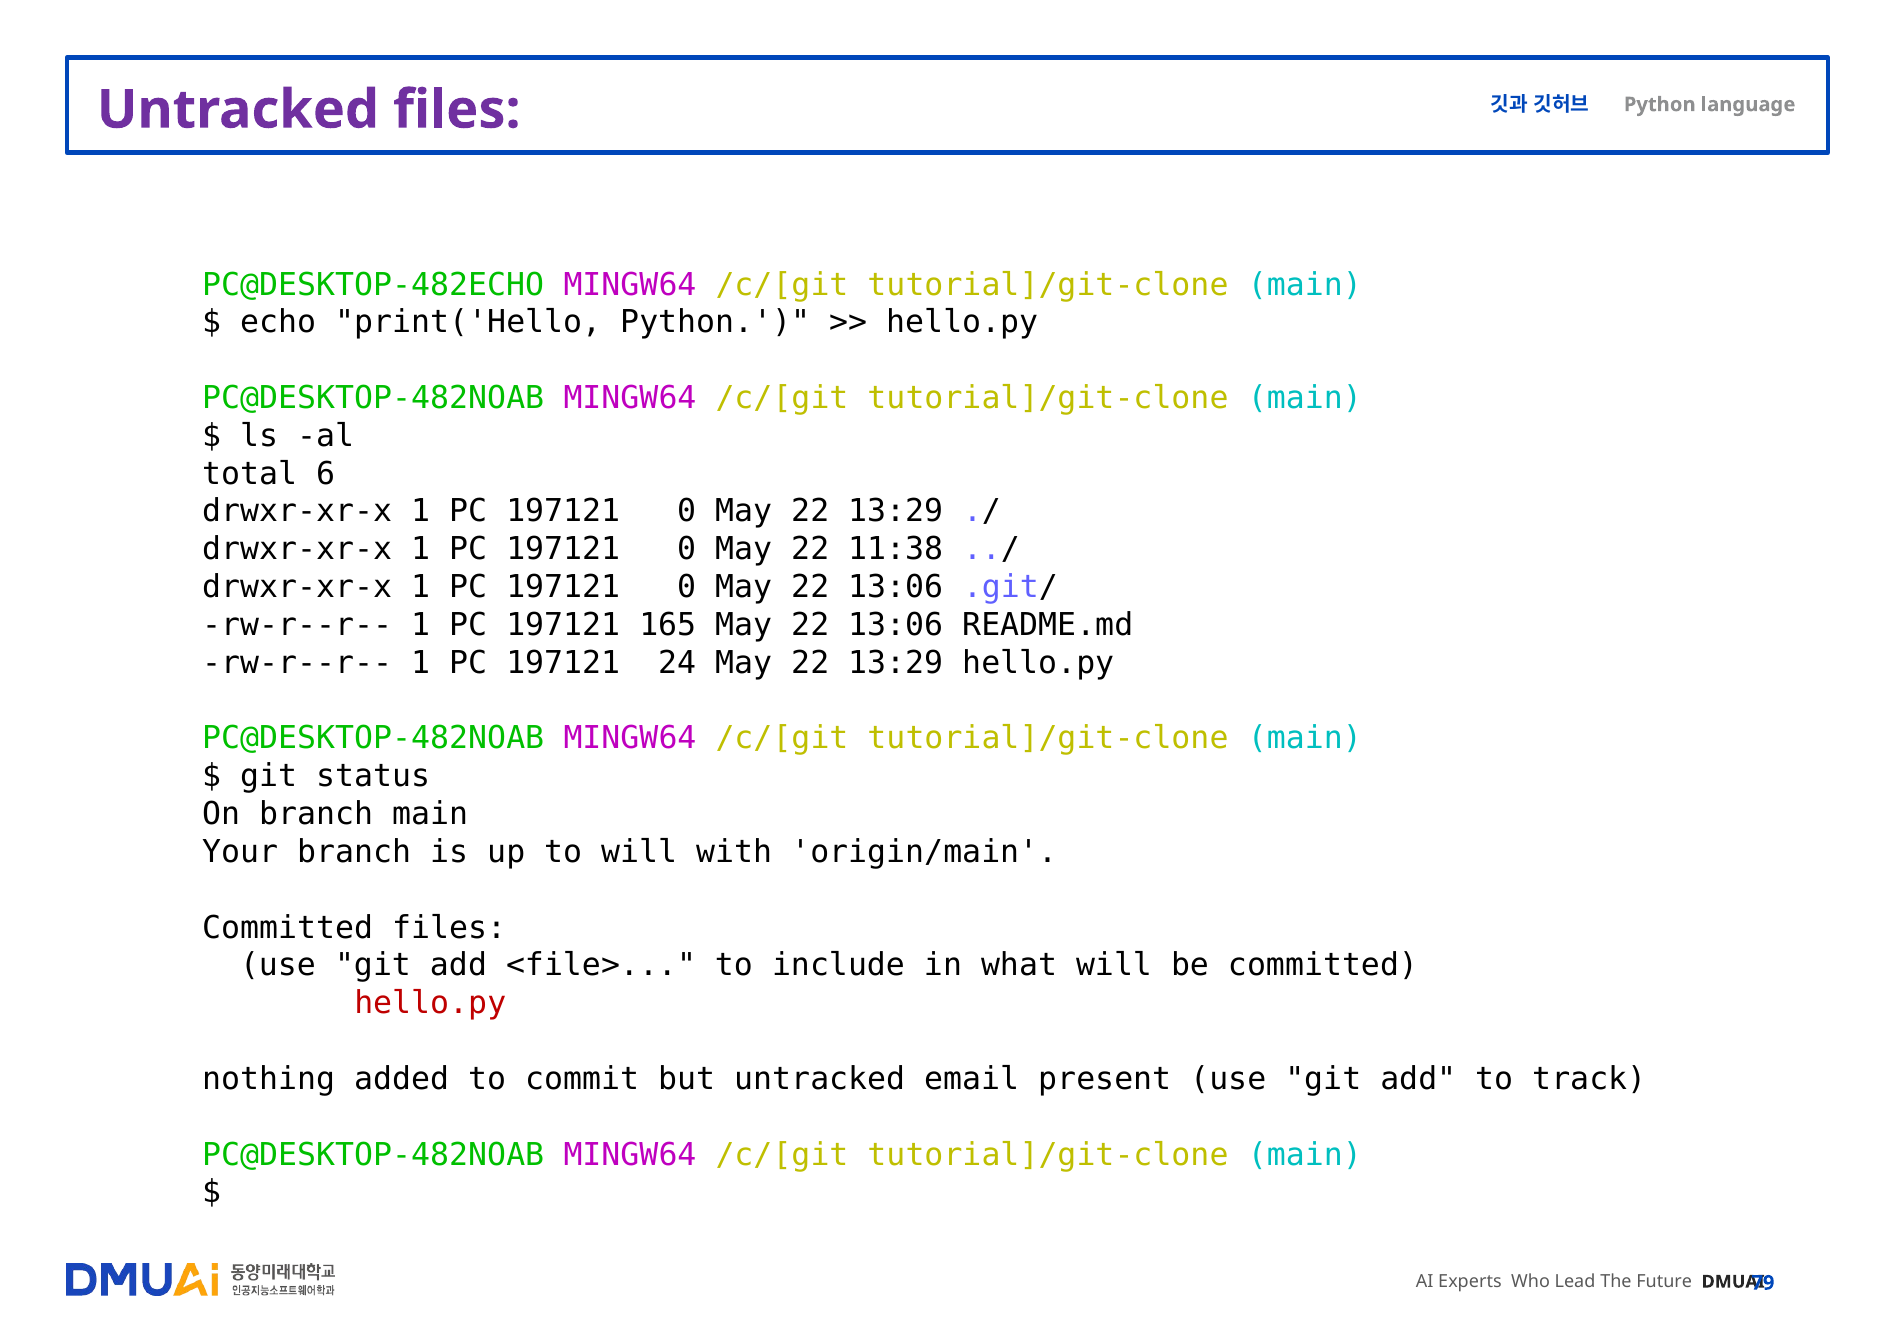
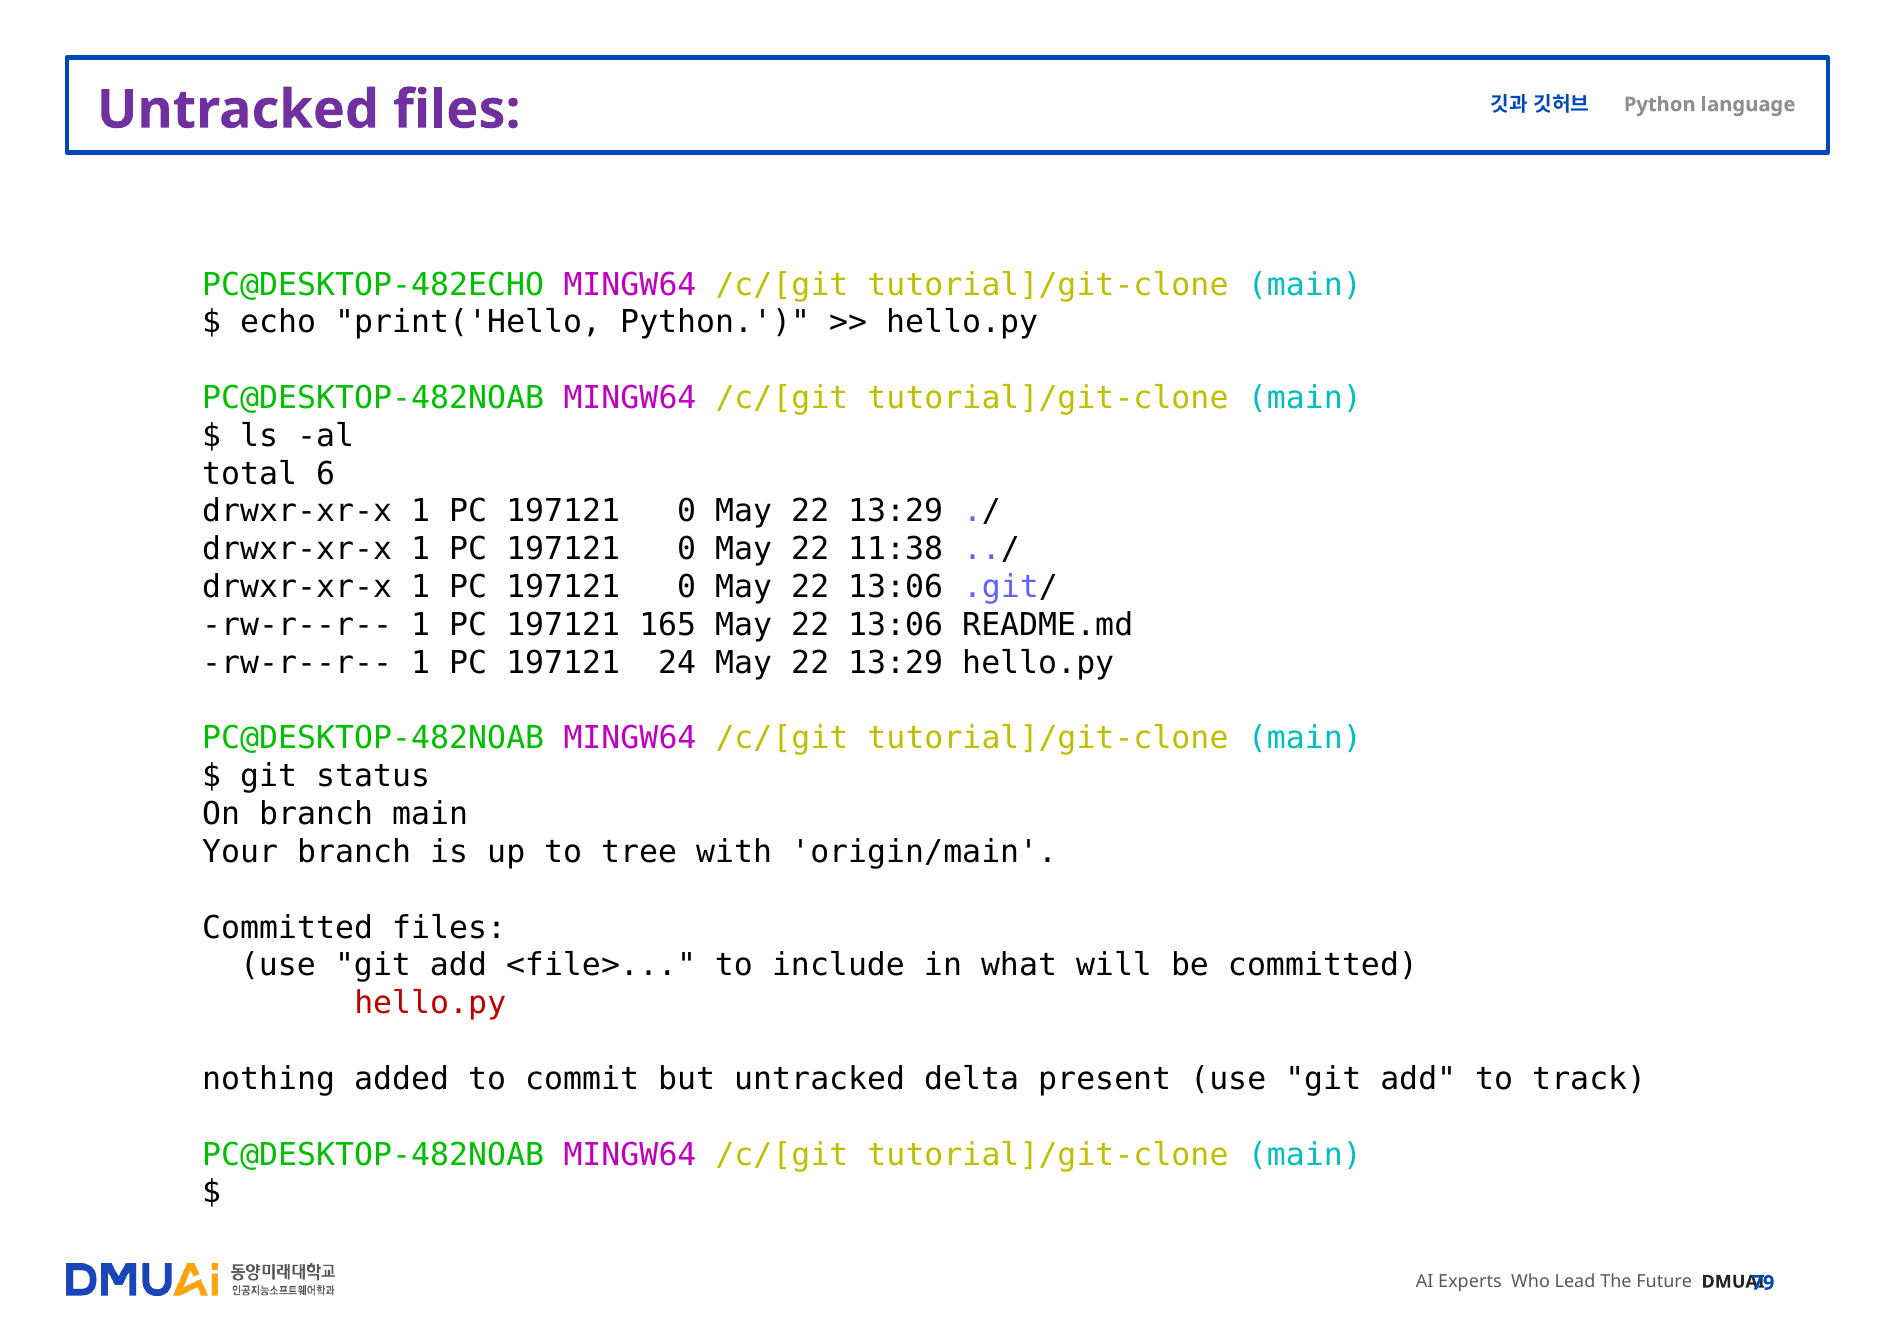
to will: will -> tree
email: email -> delta
